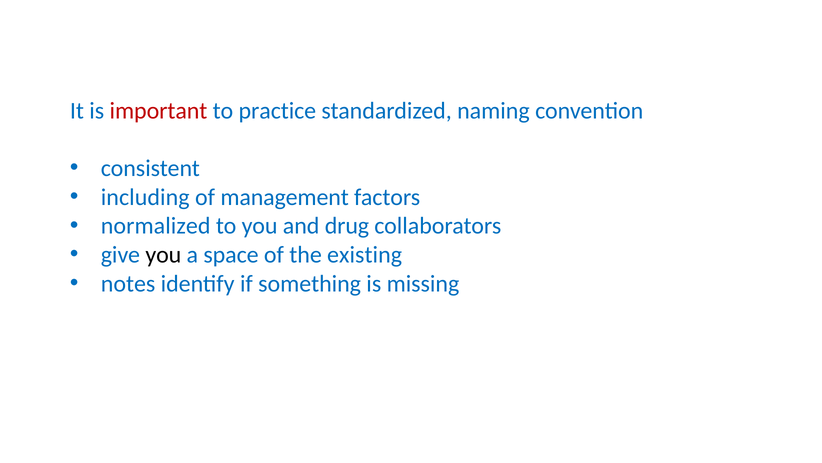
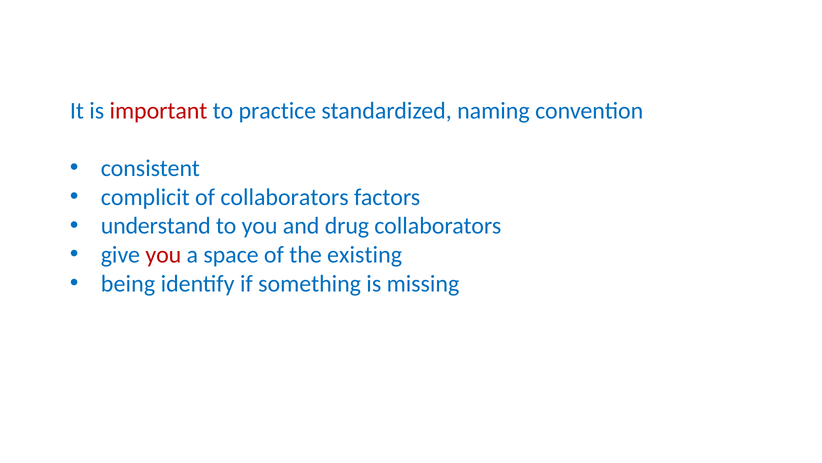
including: including -> complicit
of management: management -> collaborators
normalized: normalized -> understand
you at (163, 254) colour: black -> red
notes: notes -> being
